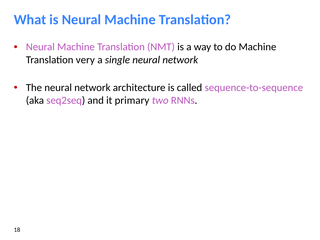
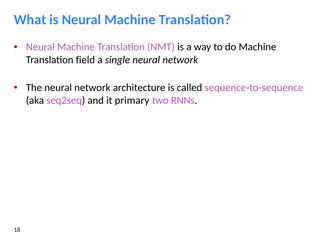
very: very -> field
